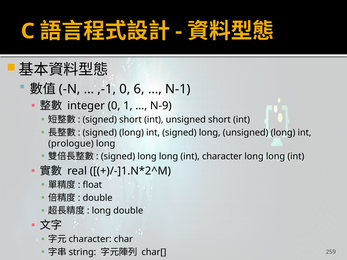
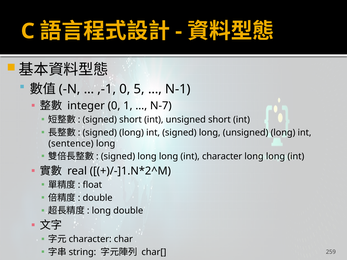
6: 6 -> 5
N-9: N-9 -> N-7
prologue: prologue -> sentence
